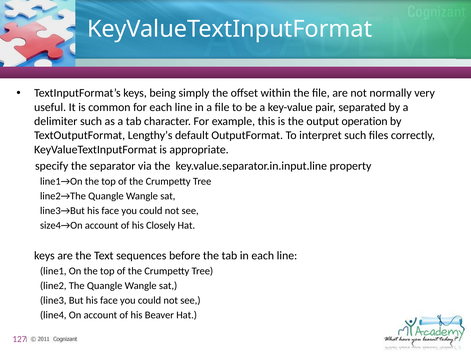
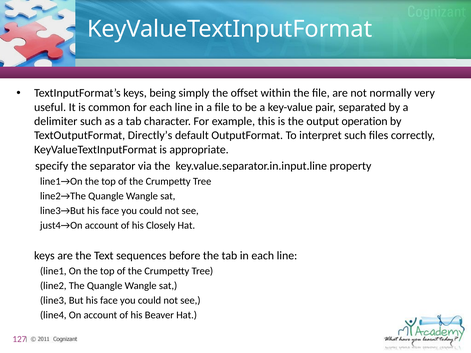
Lengthy’s: Lengthy’s -> Directly’s
size4→On: size4→On -> just4→On
